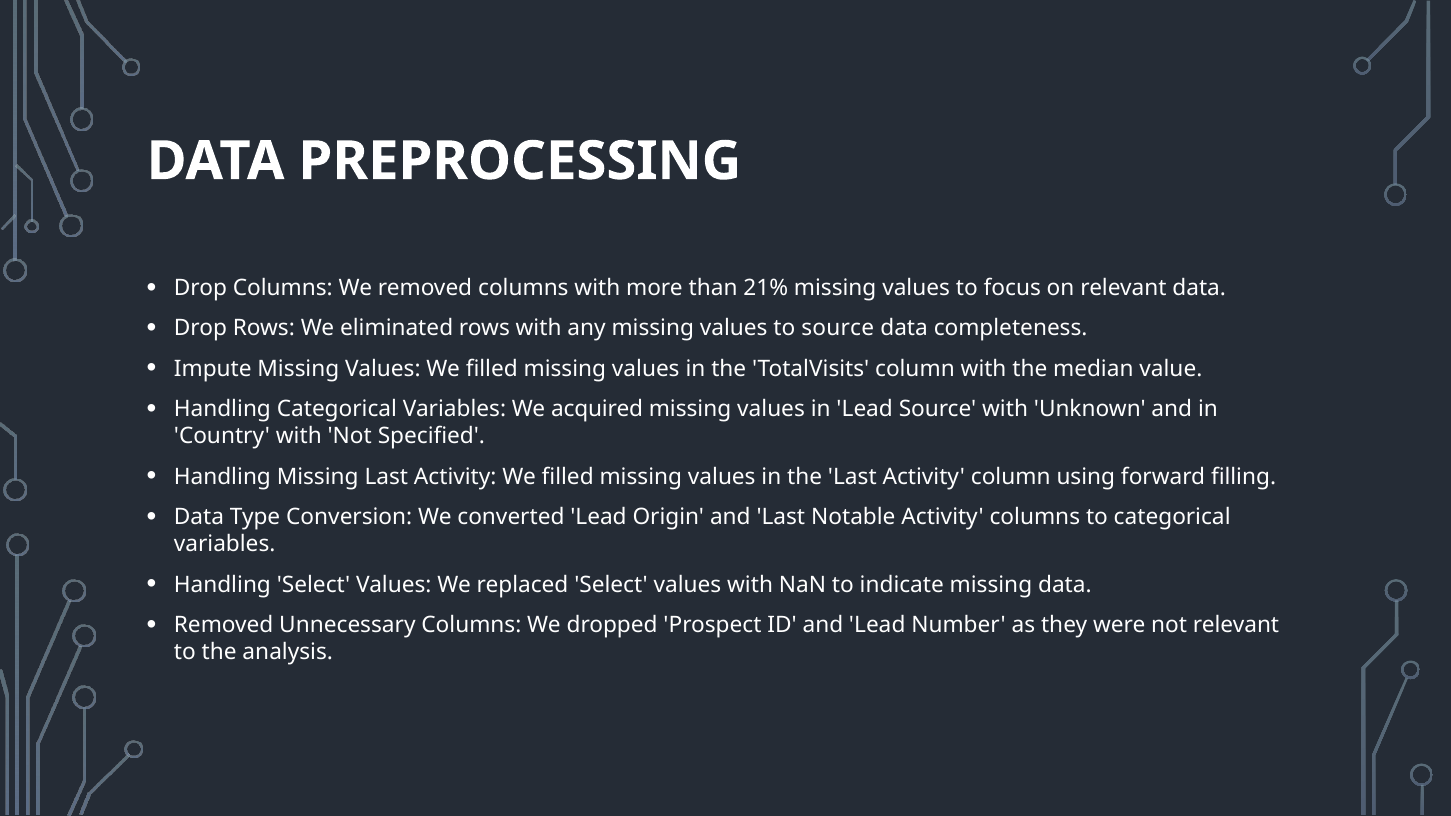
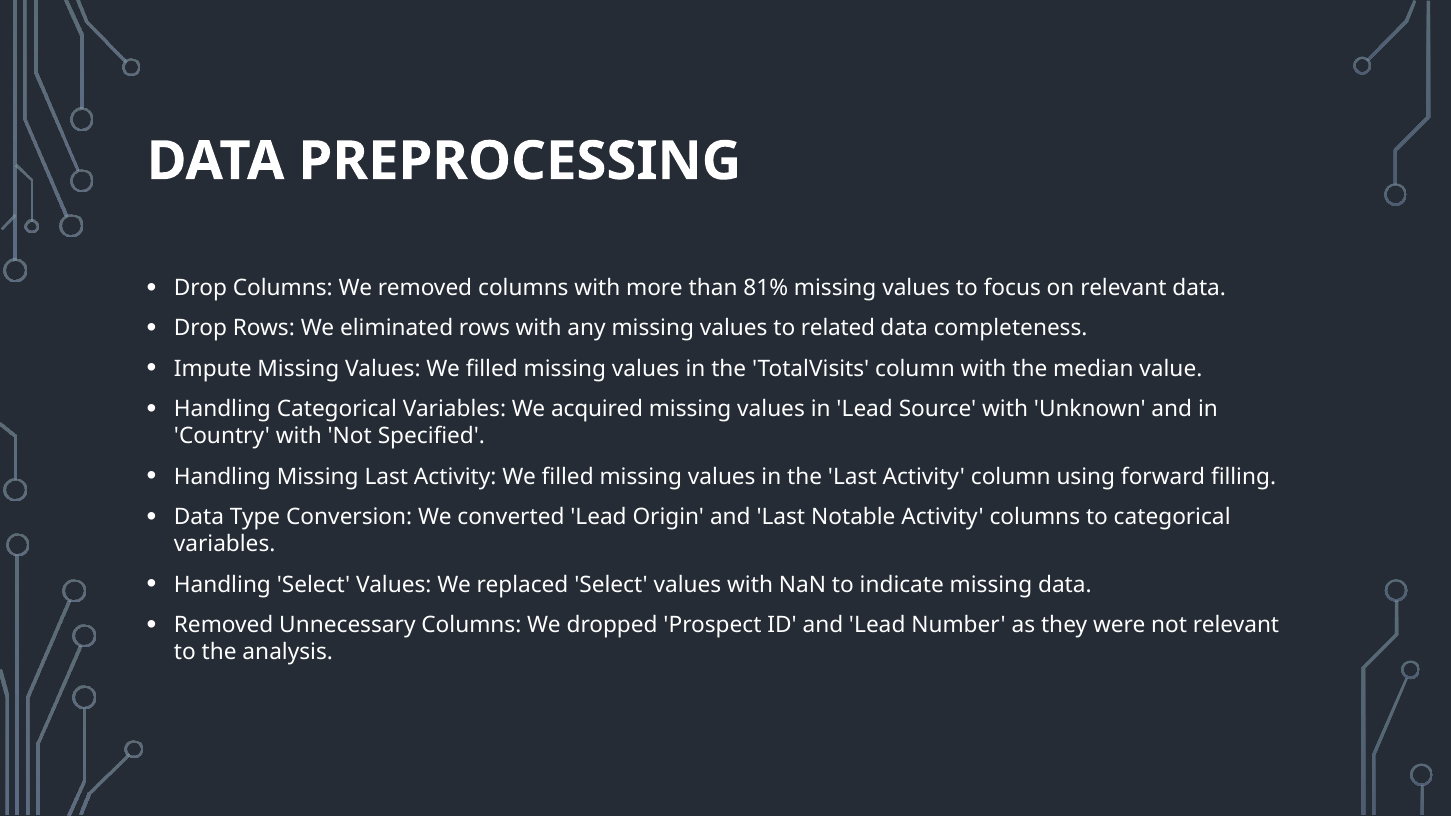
21%: 21% -> 81%
to source: source -> related
